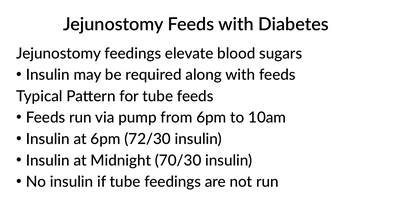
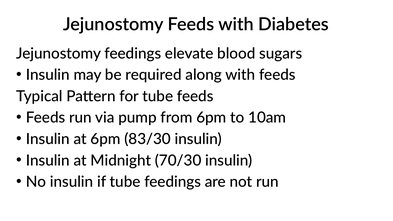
72/30: 72/30 -> 83/30
